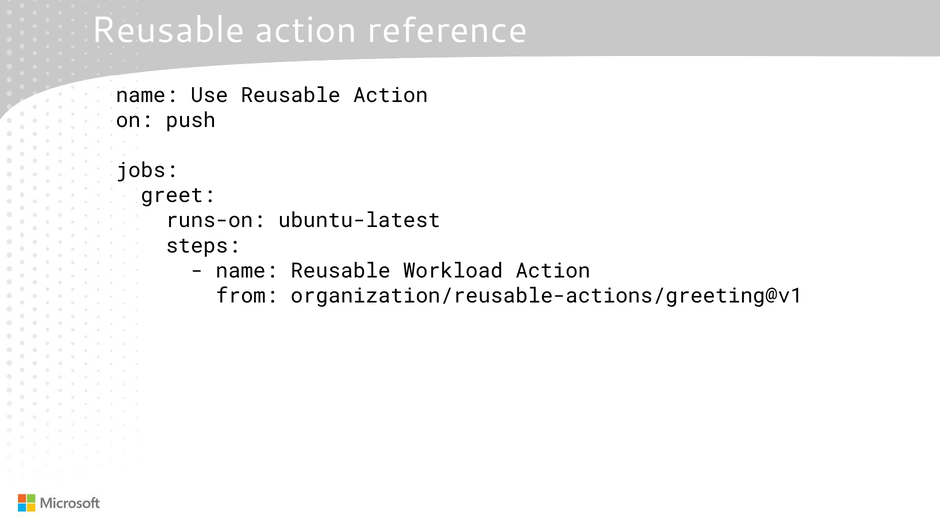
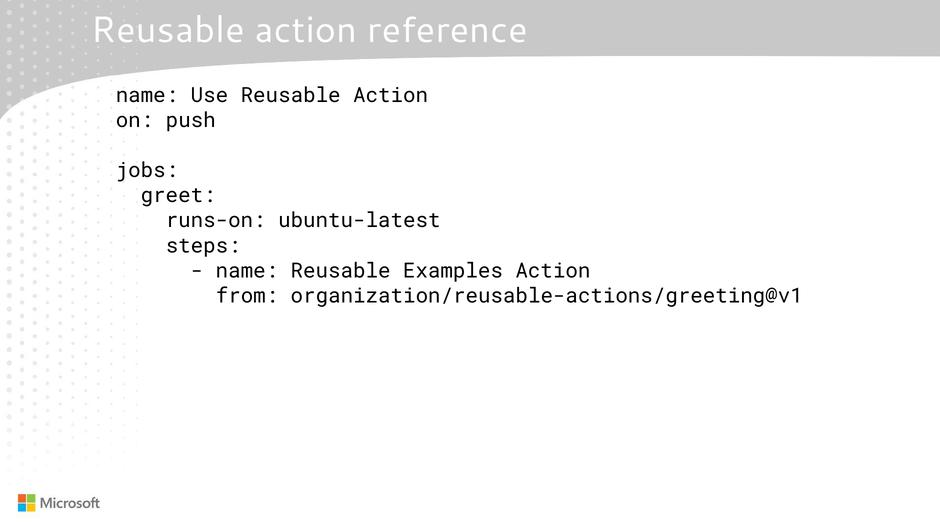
Workload: Workload -> Examples
